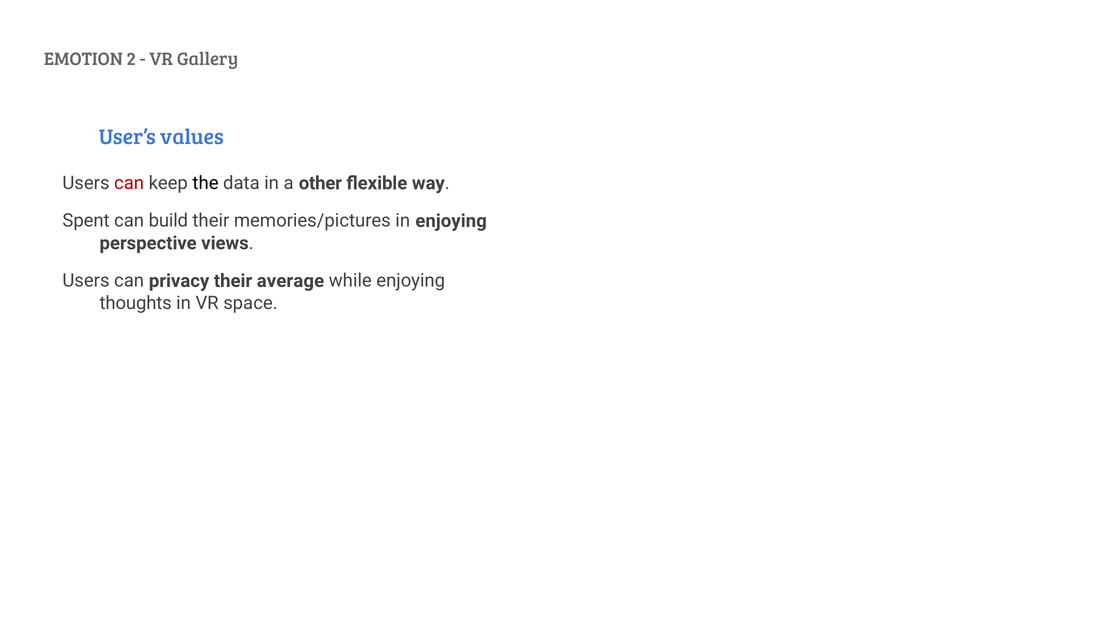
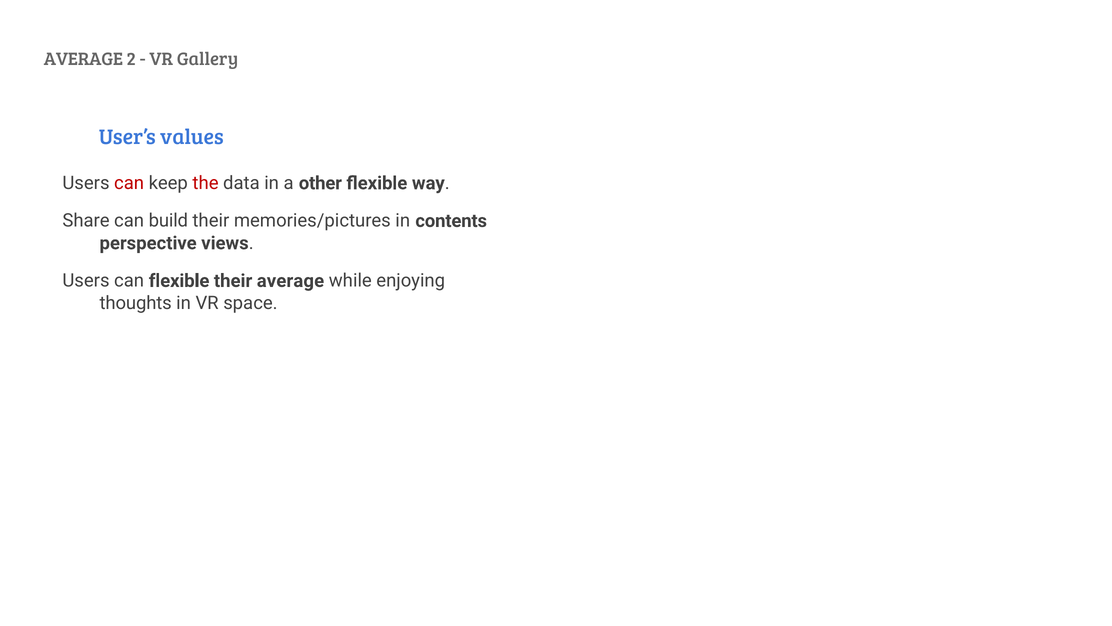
EMOTION at (83, 59): EMOTION -> AVERAGE
the colour: black -> red
Spent: Spent -> Share
in enjoying: enjoying -> contents
can privacy: privacy -> flexible
